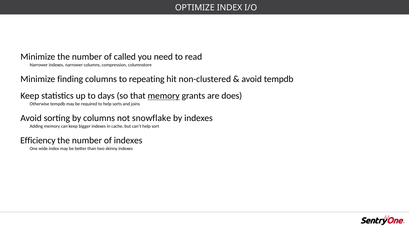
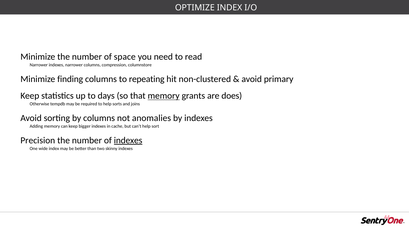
called: called -> space
avoid tempdb: tempdb -> primary
snowflake: snowflake -> anomalies
Efficiency: Efficiency -> Precision
indexes at (128, 140) underline: none -> present
